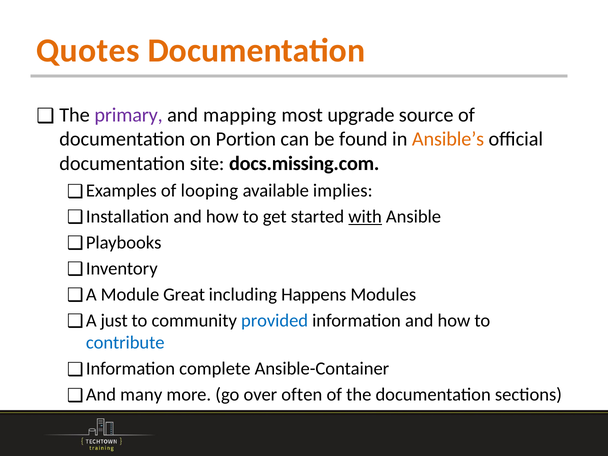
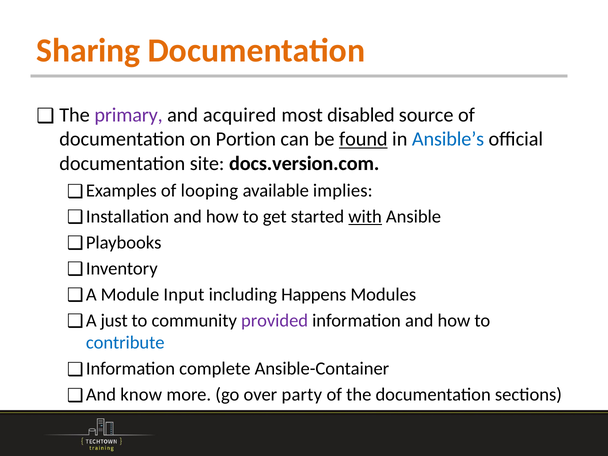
Quotes: Quotes -> Sharing
mapping: mapping -> acquired
upgrade: upgrade -> disabled
found underline: none -> present
Ansible’s colour: orange -> blue
docs.missing.com: docs.missing.com -> docs.version.com
Great: Great -> Input
provided colour: blue -> purple
many: many -> know
often: often -> party
